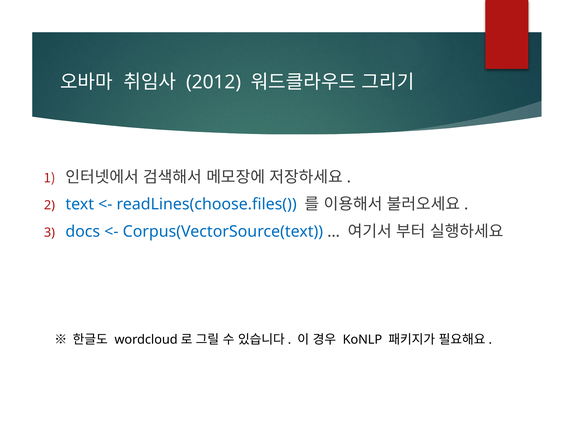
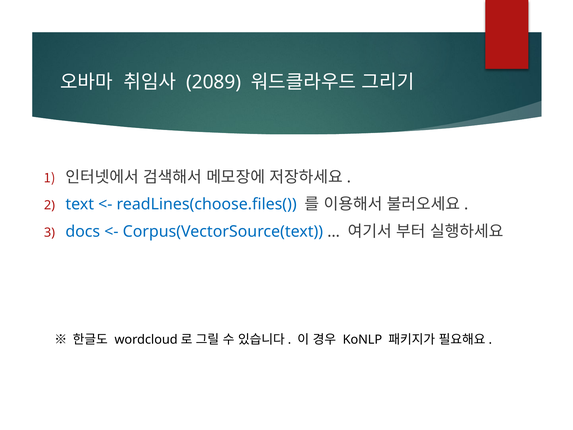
2012: 2012 -> 2089
